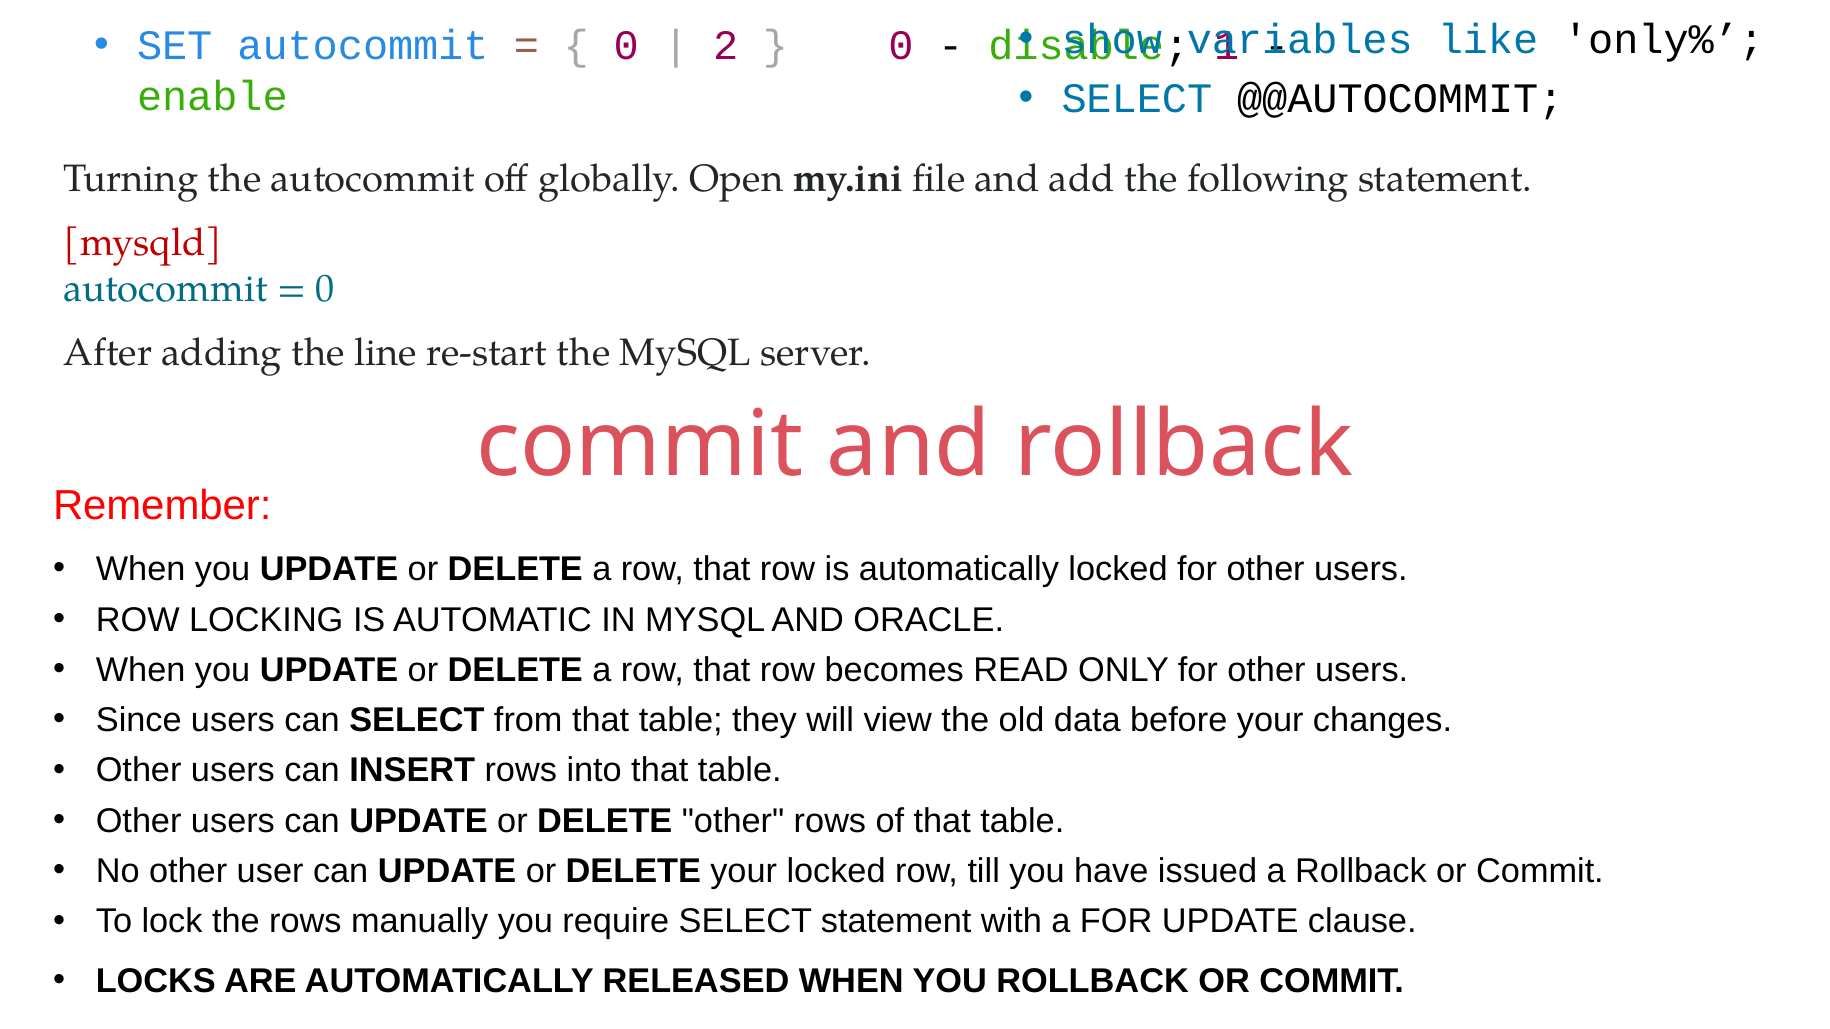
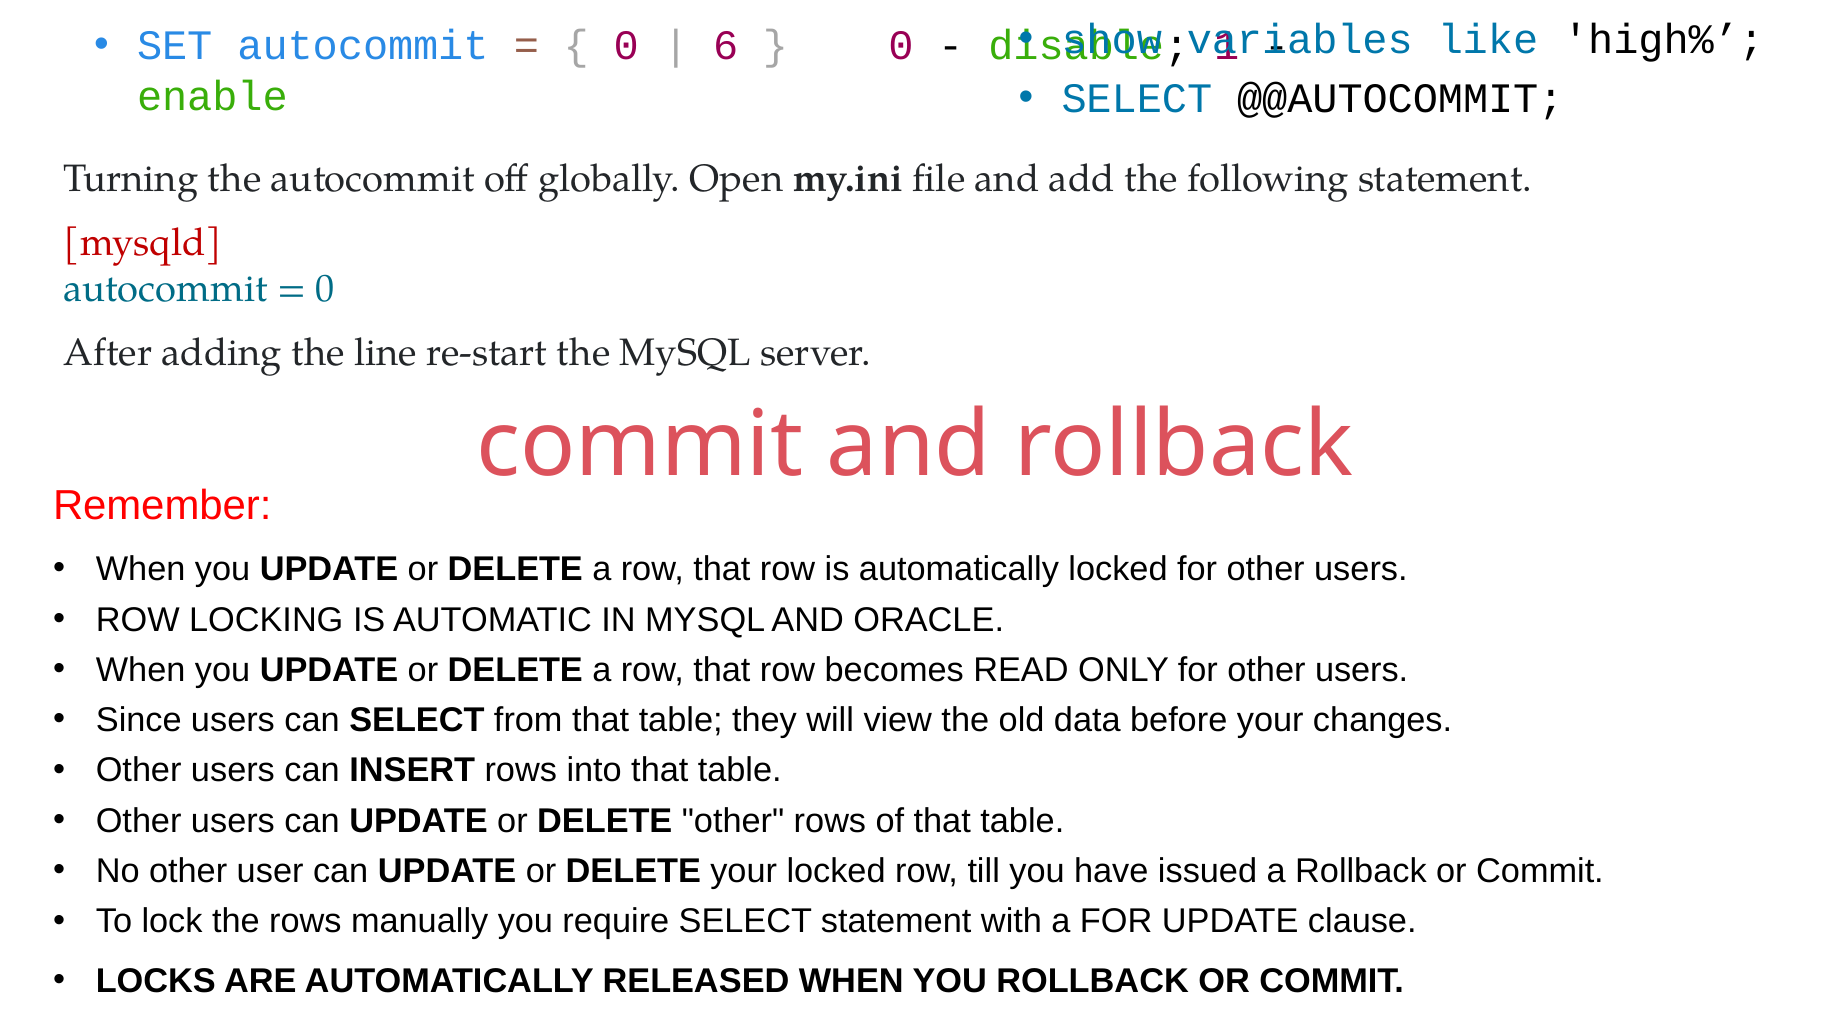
only%: only% -> high%
2: 2 -> 6
